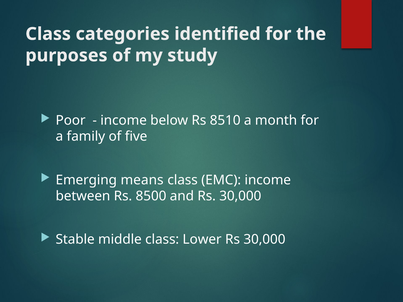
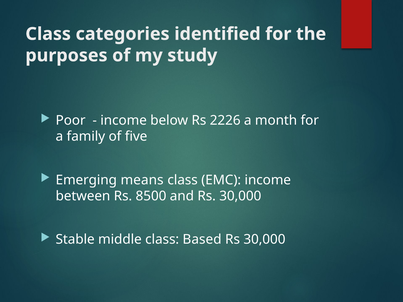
8510: 8510 -> 2226
Lower: Lower -> Based
